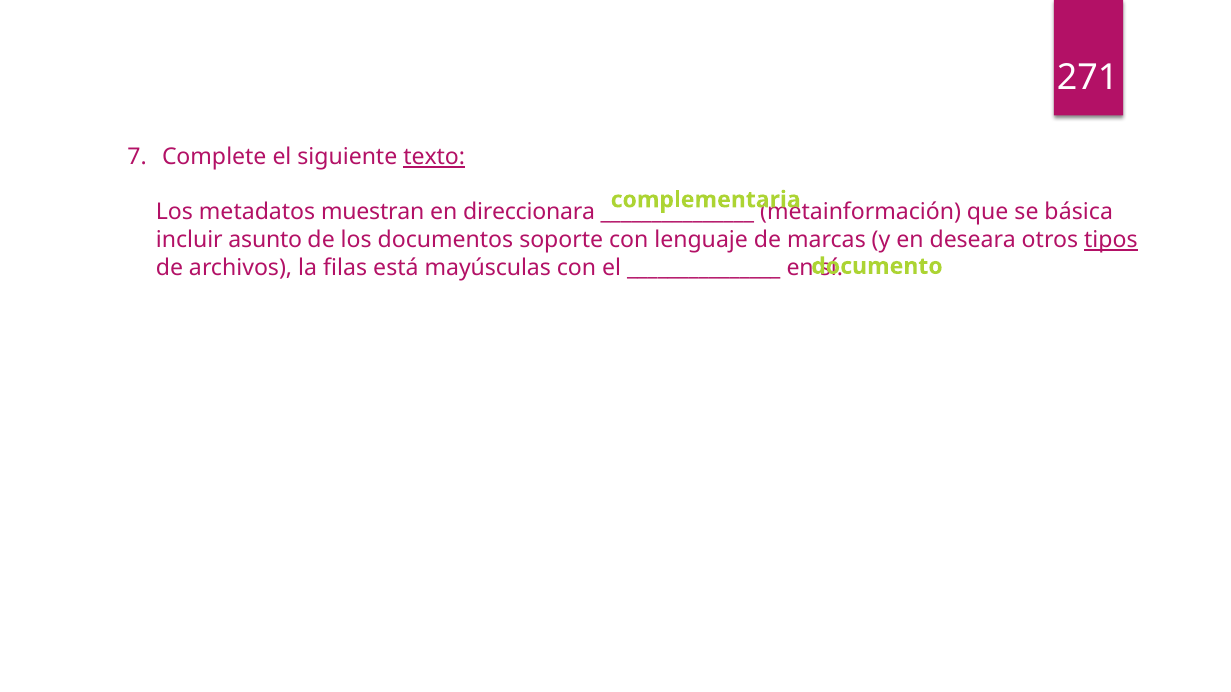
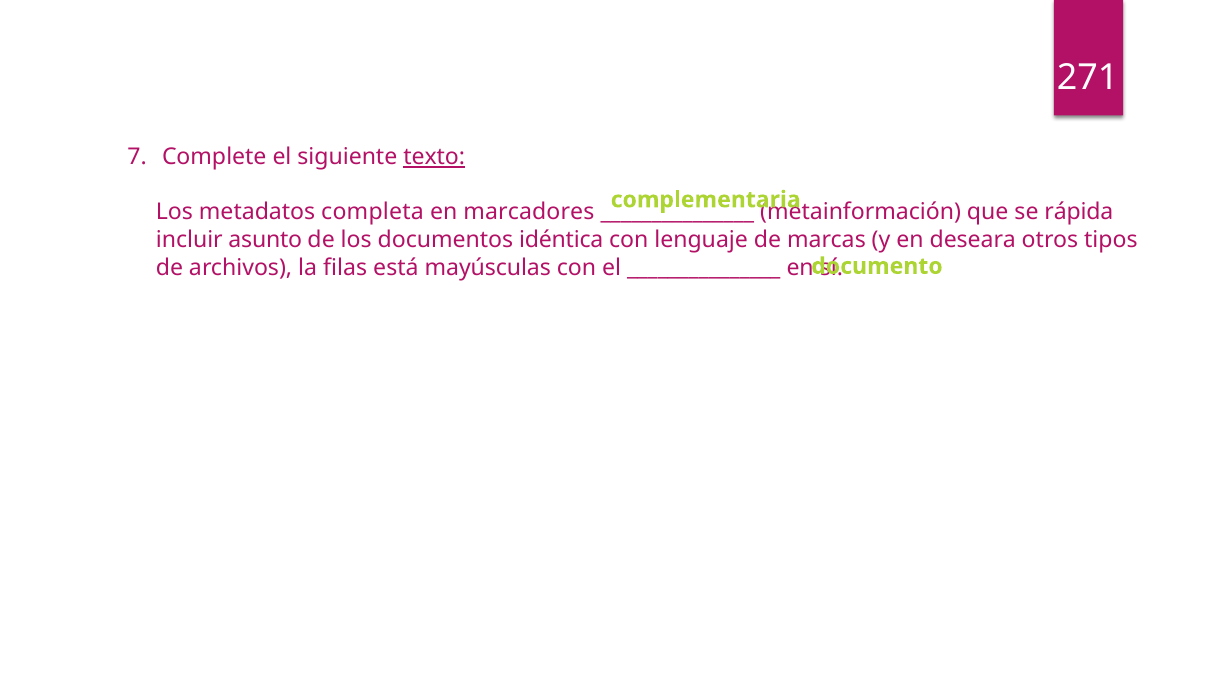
muestran: muestran -> completa
direccionara: direccionara -> marcadores
básica: básica -> rápida
soporte: soporte -> idéntica
tipos underline: present -> none
